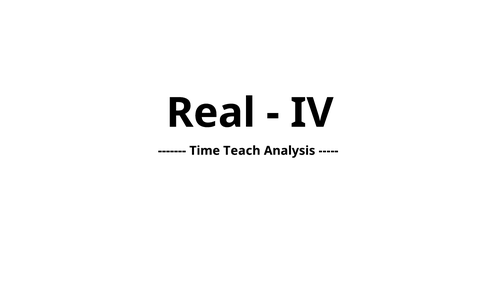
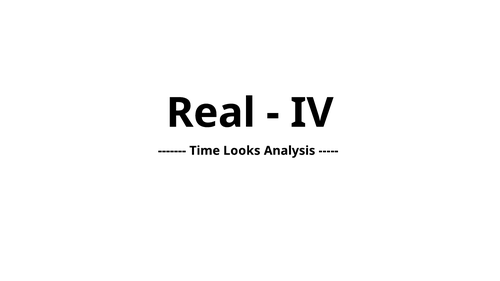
Teach: Teach -> Looks
